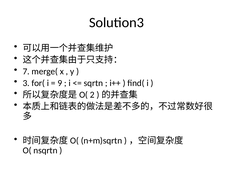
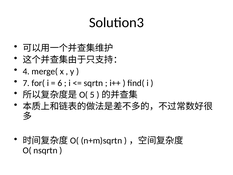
7: 7 -> 4
3: 3 -> 7
9: 9 -> 6
2: 2 -> 5
